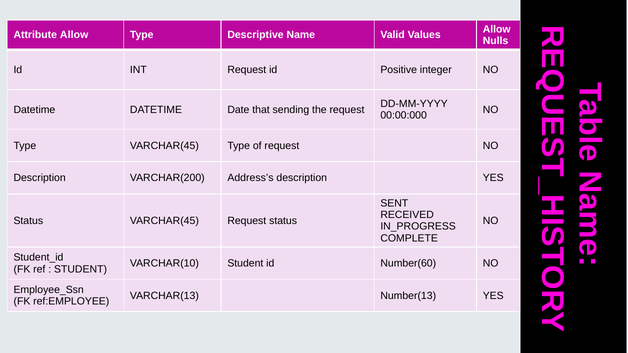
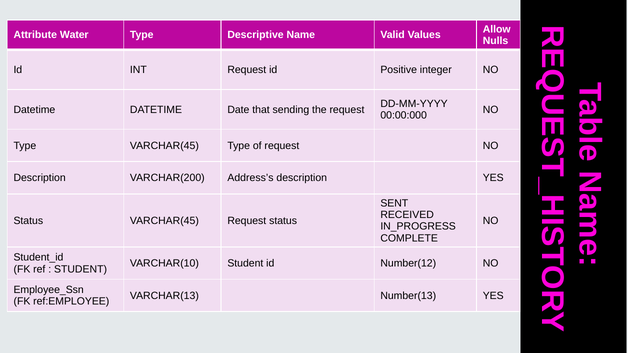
Attribute Allow: Allow -> Water
Number(60: Number(60 -> Number(12
